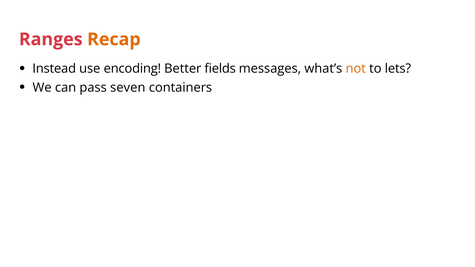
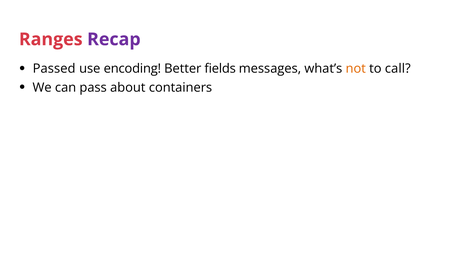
Recap colour: orange -> purple
Instead: Instead -> Passed
lets: lets -> call
seven: seven -> about
